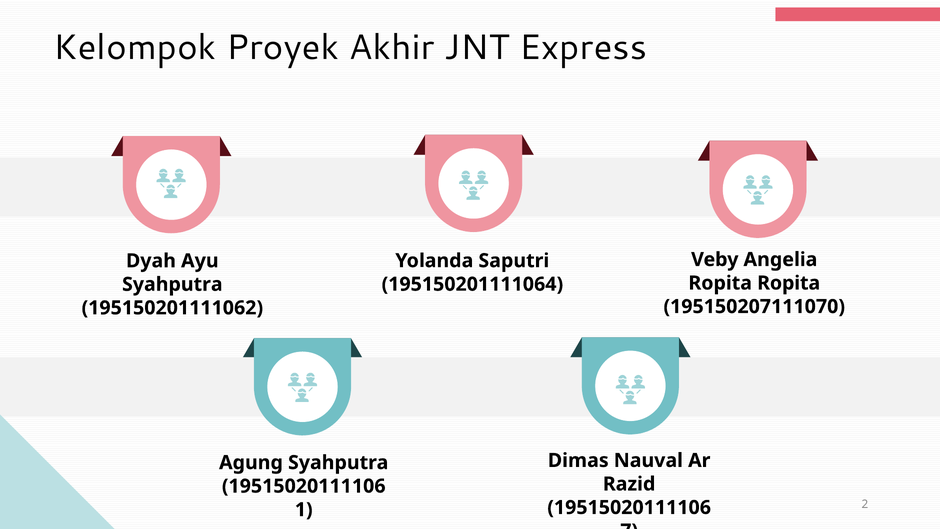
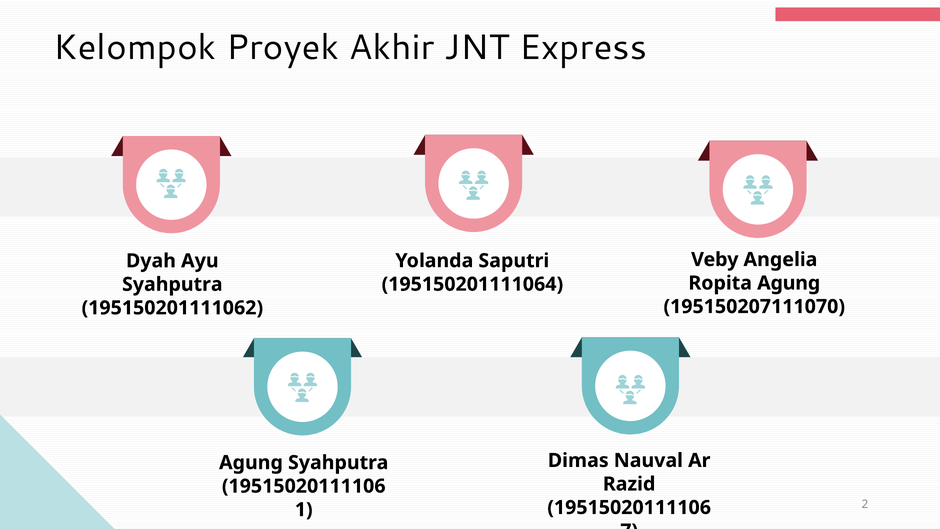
Ropita Ropita: Ropita -> Agung
